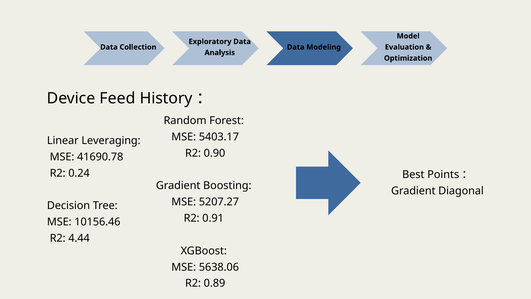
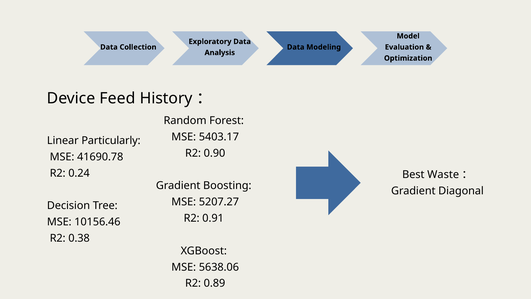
Leveraging: Leveraging -> Particularly
Points: Points -> Waste
4.44: 4.44 -> 0.38
